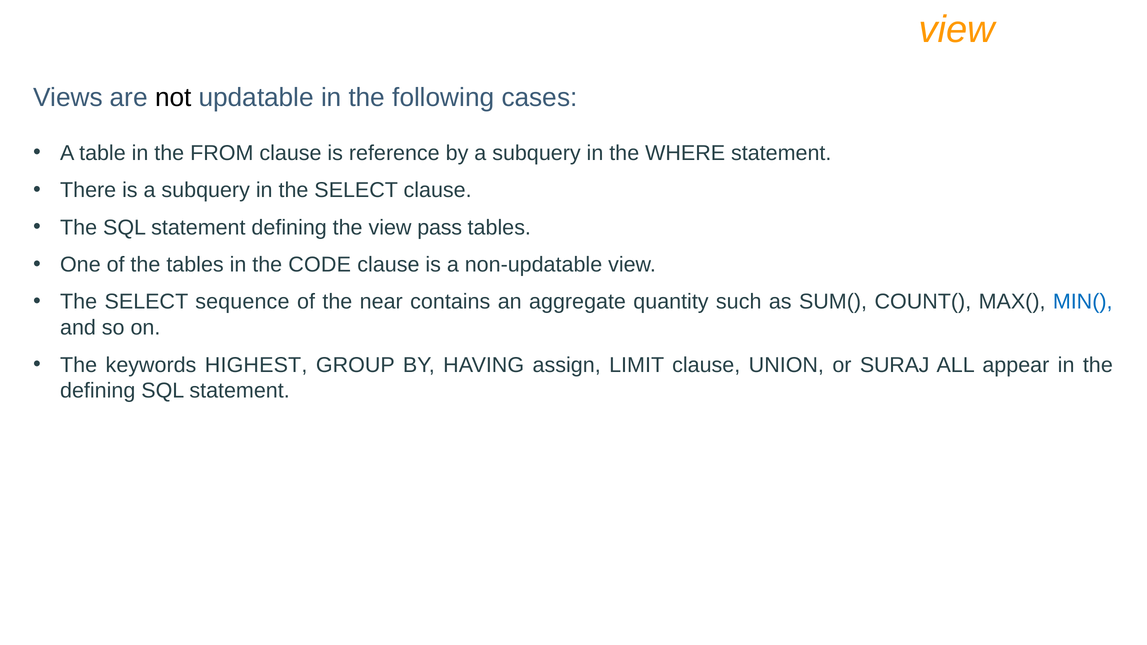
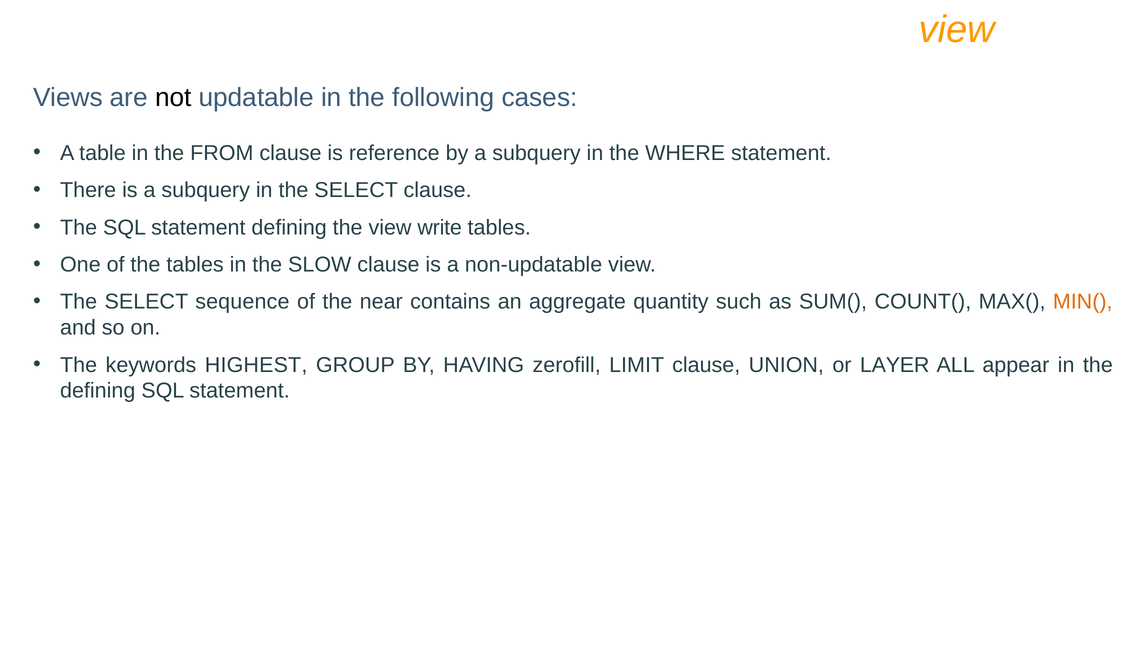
pass: pass -> write
CODE: CODE -> SLOW
MIN( colour: blue -> orange
assign: assign -> zerofill
SURAJ: SURAJ -> LAYER
